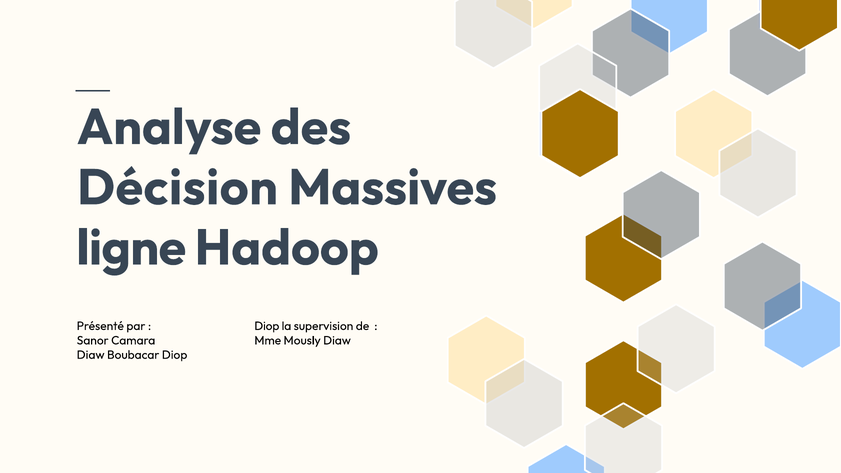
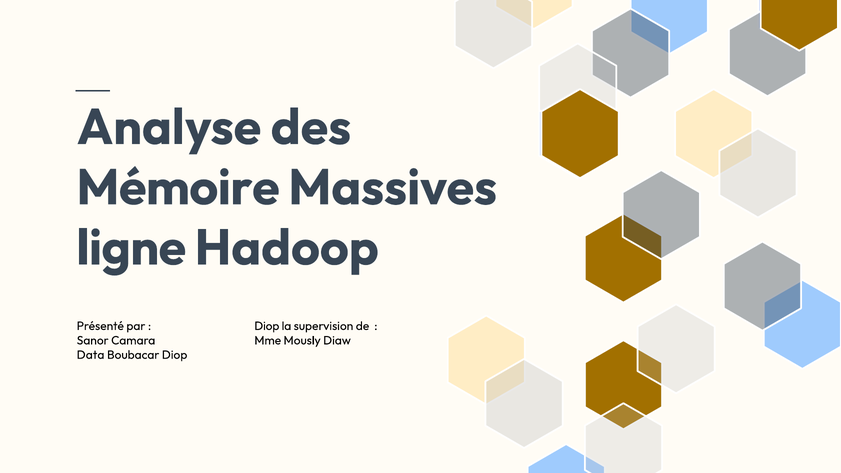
Décision: Décision -> Mémoire
Diaw at (91, 355): Diaw -> Data
